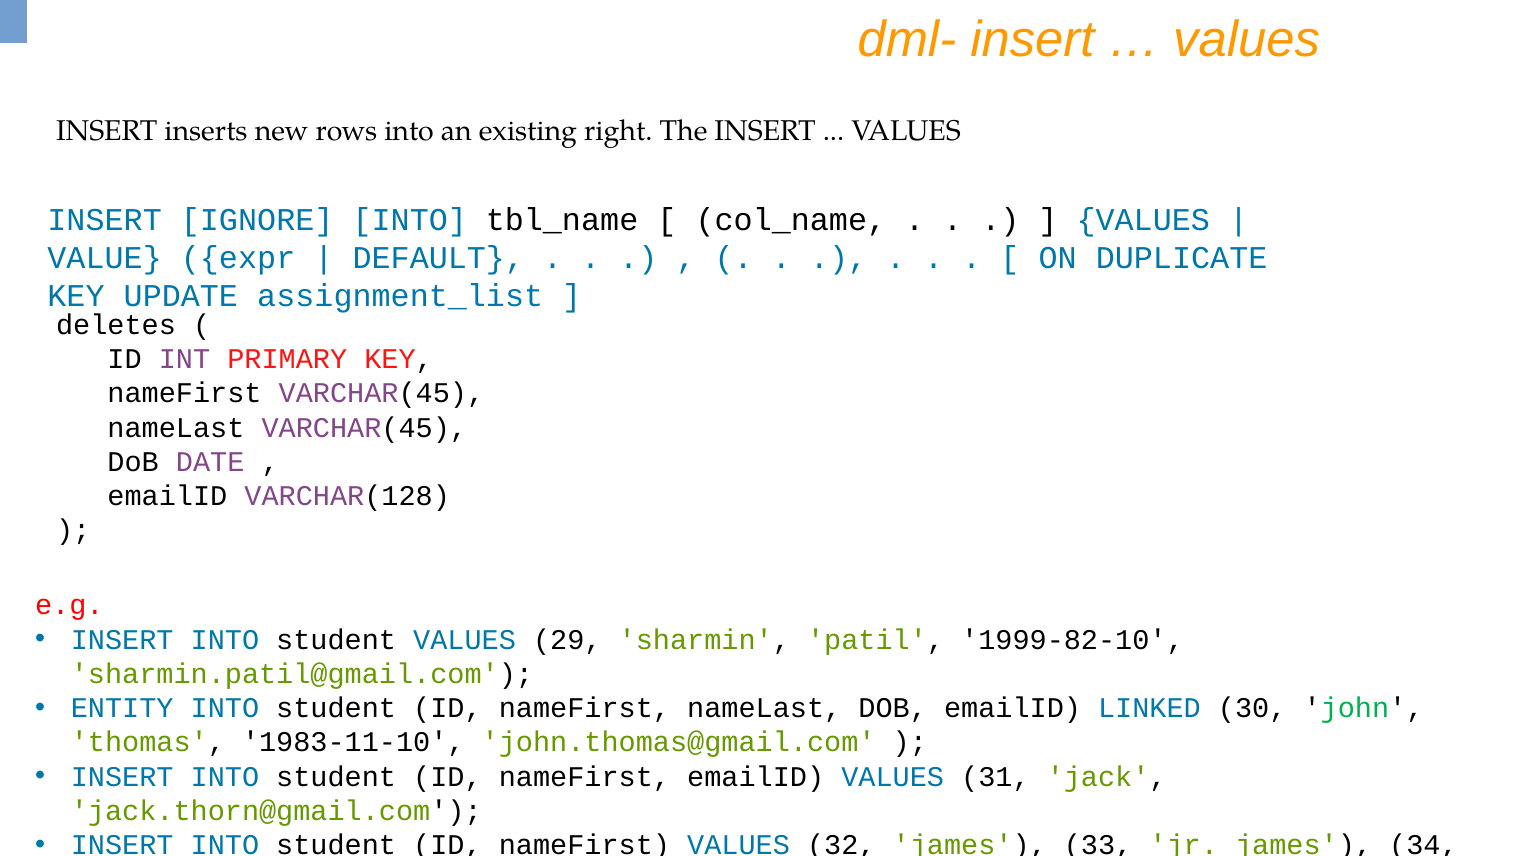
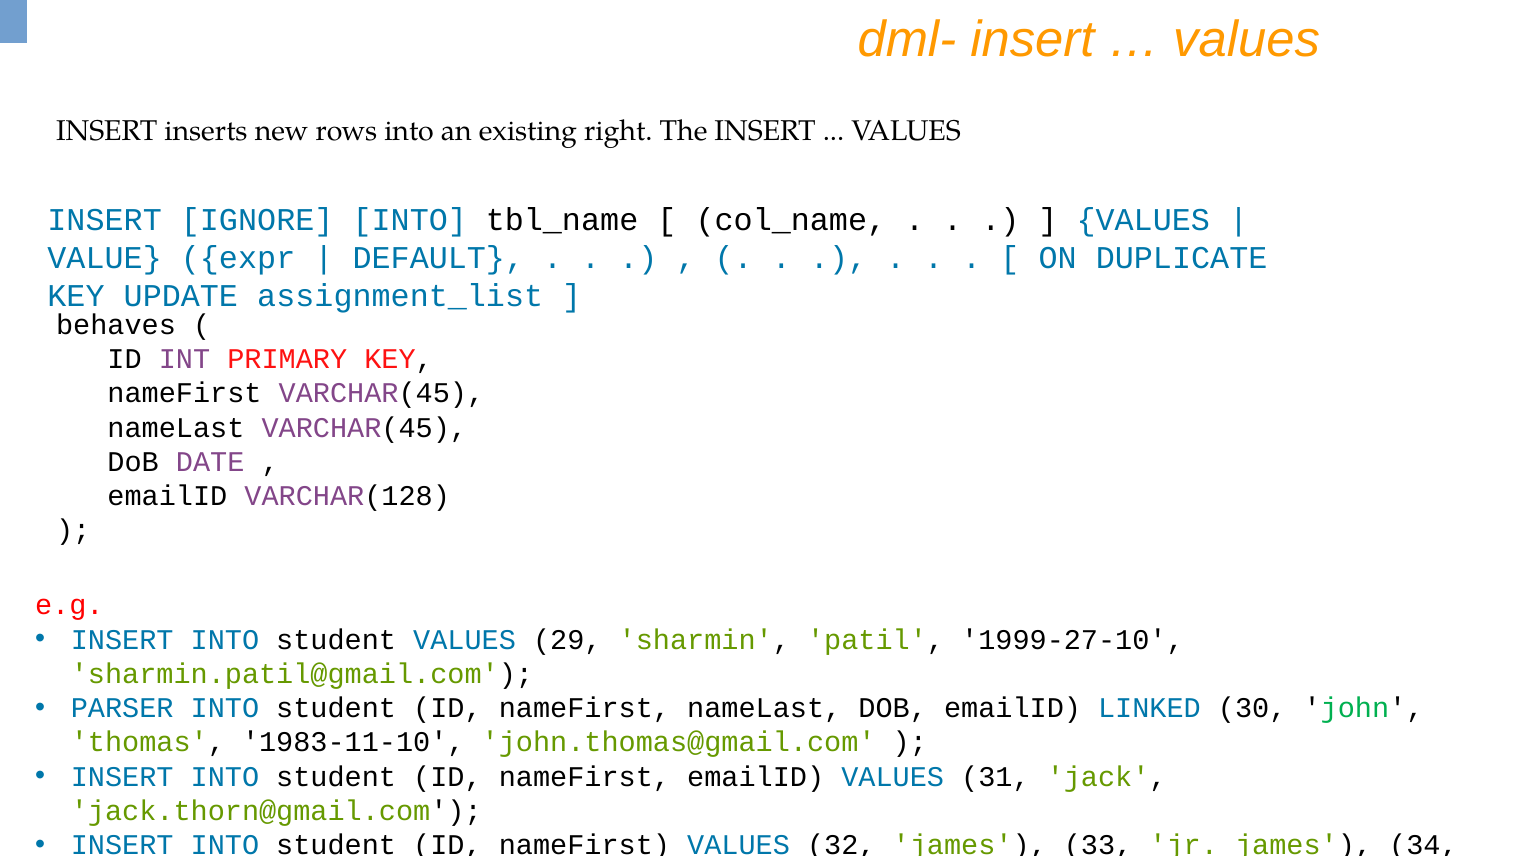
deletes: deletes -> behaves
1999-82-10: 1999-82-10 -> 1999-27-10
ENTITY: ENTITY -> PARSER
